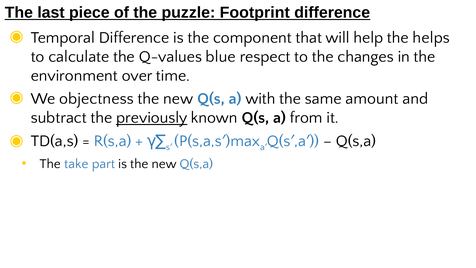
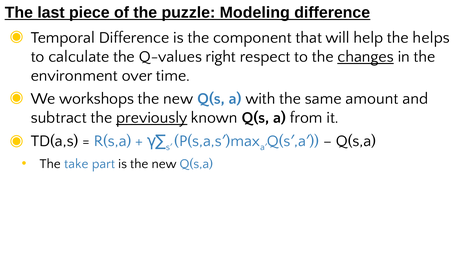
Footprint: Footprint -> Modeling
blue: blue -> right
changes underline: none -> present
objectness: objectness -> workshops
